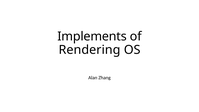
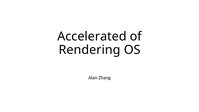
Implements: Implements -> Accelerated
